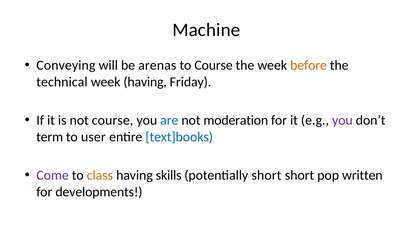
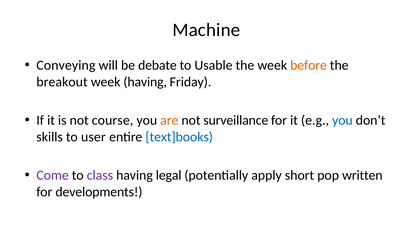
arenas: arenas -> debate
to Course: Course -> Usable
technical: technical -> breakout
are colour: blue -> orange
moderation: moderation -> surveillance
you at (342, 121) colour: purple -> blue
term: term -> skills
class colour: orange -> purple
skills: skills -> legal
potentially short: short -> apply
